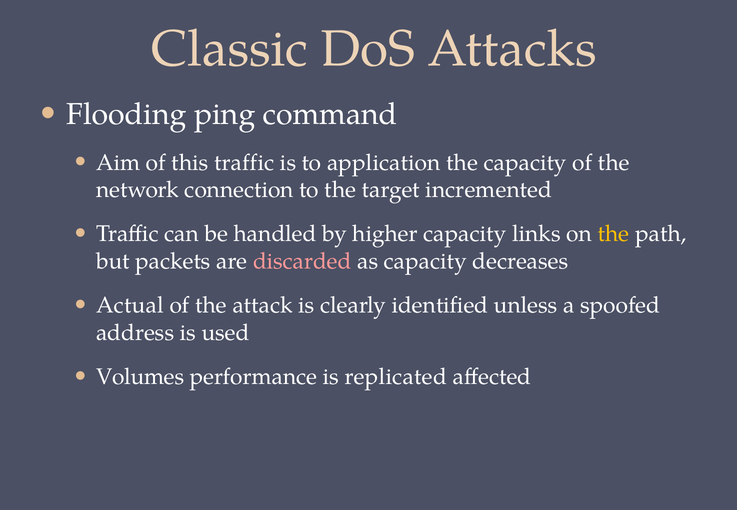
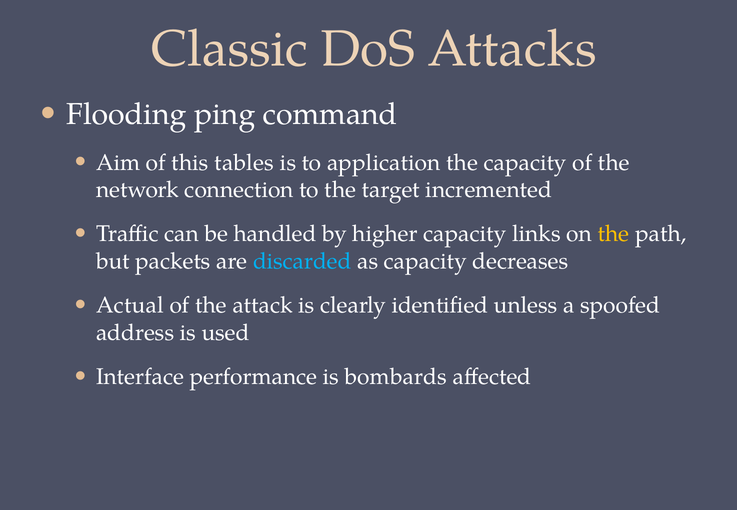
this traffic: traffic -> tables
discarded colour: pink -> light blue
Volumes: Volumes -> Interface
replicated: replicated -> bombards
